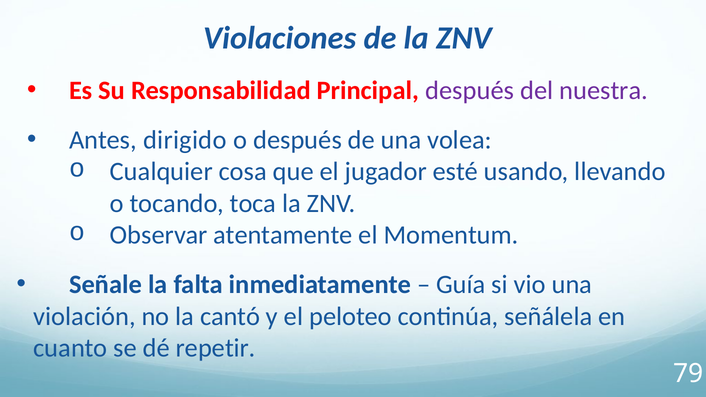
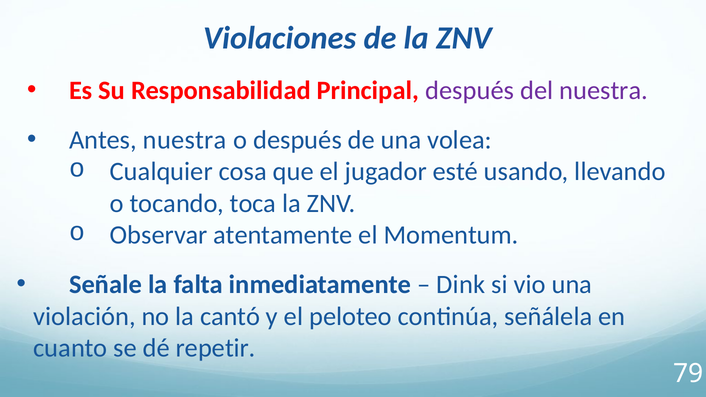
Antes dirigido: dirigido -> nuestra
Guía: Guía -> Dink
